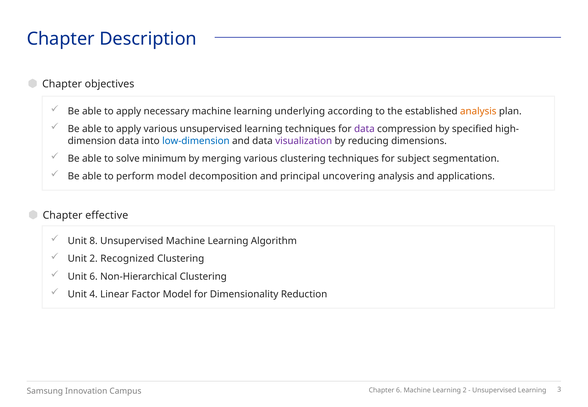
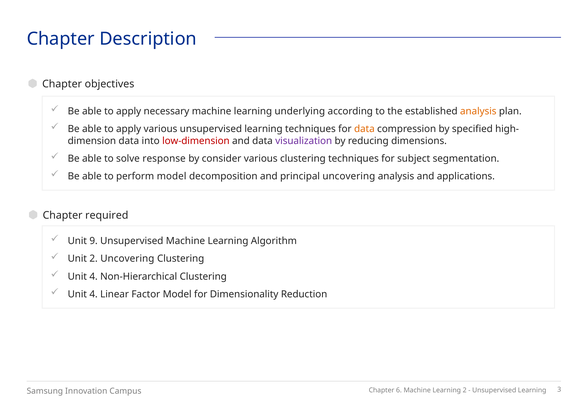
data at (364, 129) colour: purple -> orange
low-dimension colour: blue -> red
minimum: minimum -> response
merging: merging -> consider
effective: effective -> required
8: 8 -> 9
2 Recognized: Recognized -> Uncovering
6 at (94, 277): 6 -> 4
